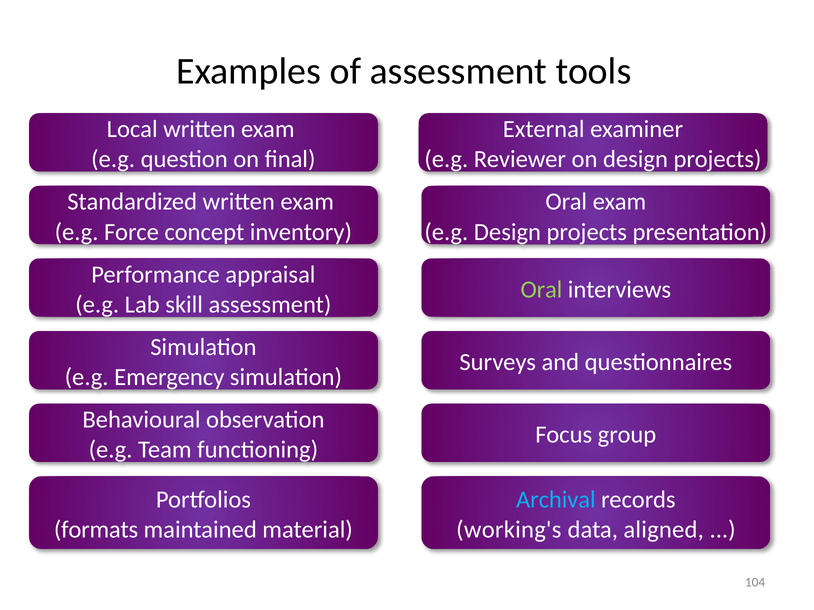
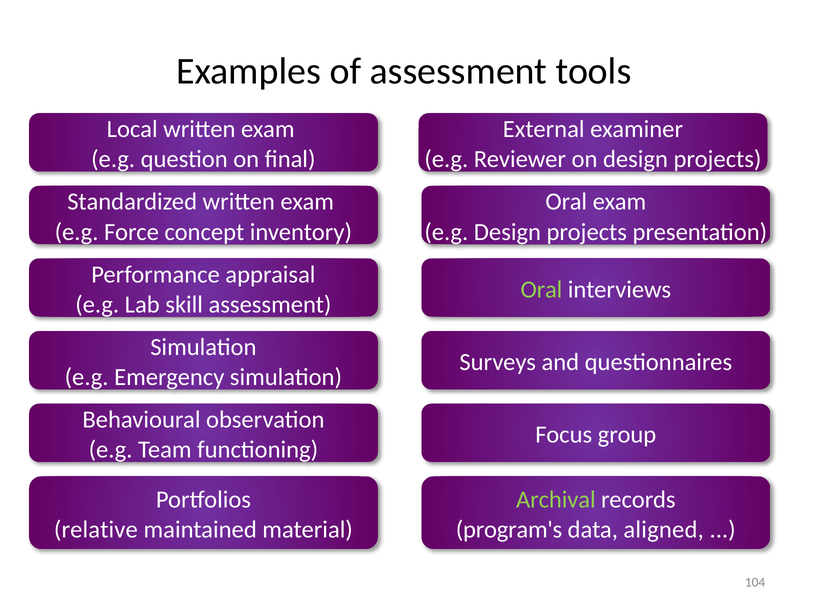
Archival colour: light blue -> light green
formats: formats -> relative
working's: working's -> program's
